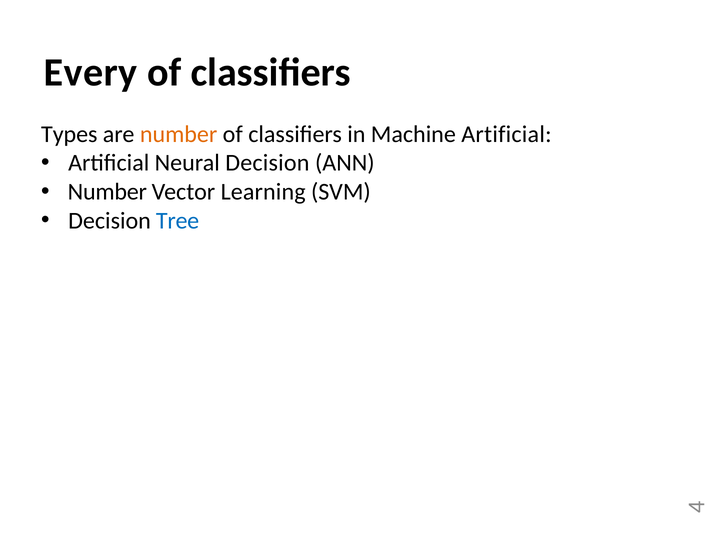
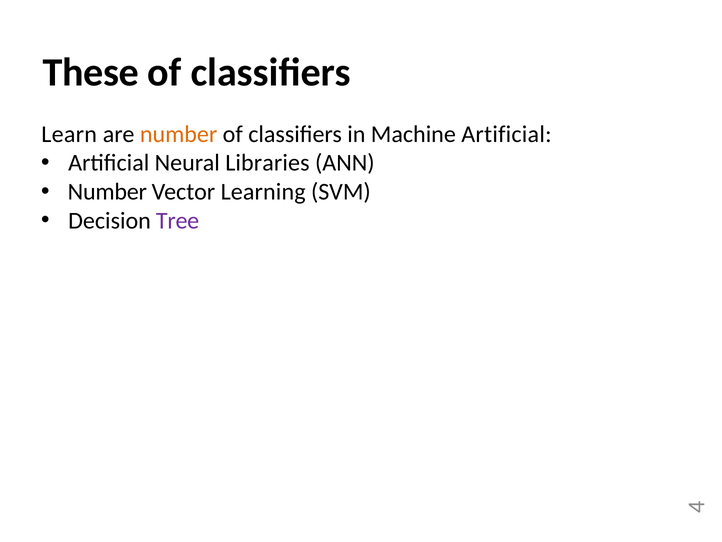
Every: Every -> These
Types: Types -> Learn
Neural Decision: Decision -> Libraries
Tree colour: blue -> purple
